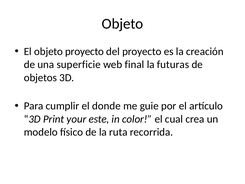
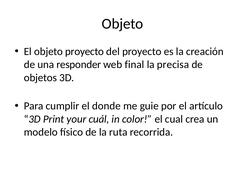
superficie: superficie -> responder
futuras: futuras -> precisa
este: este -> cuál
